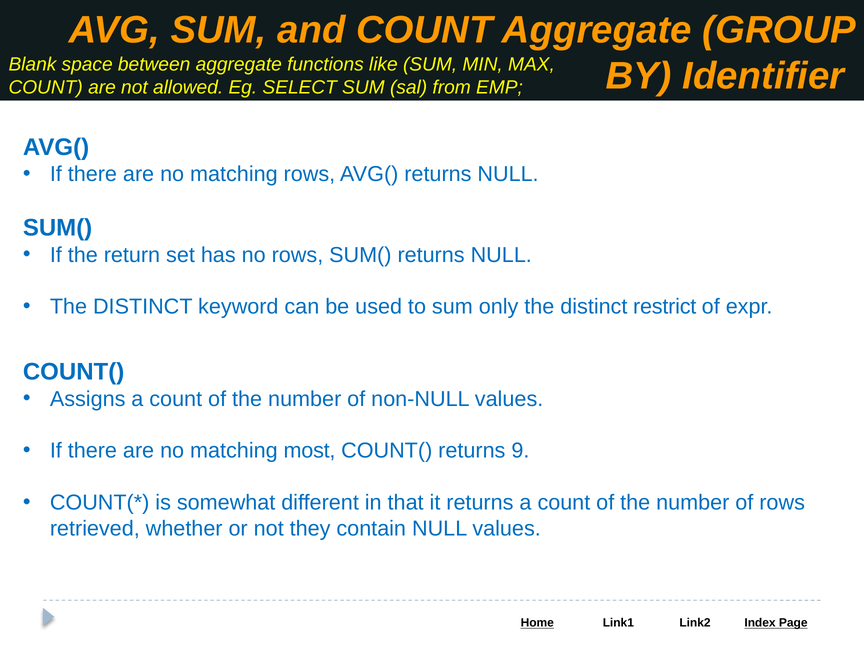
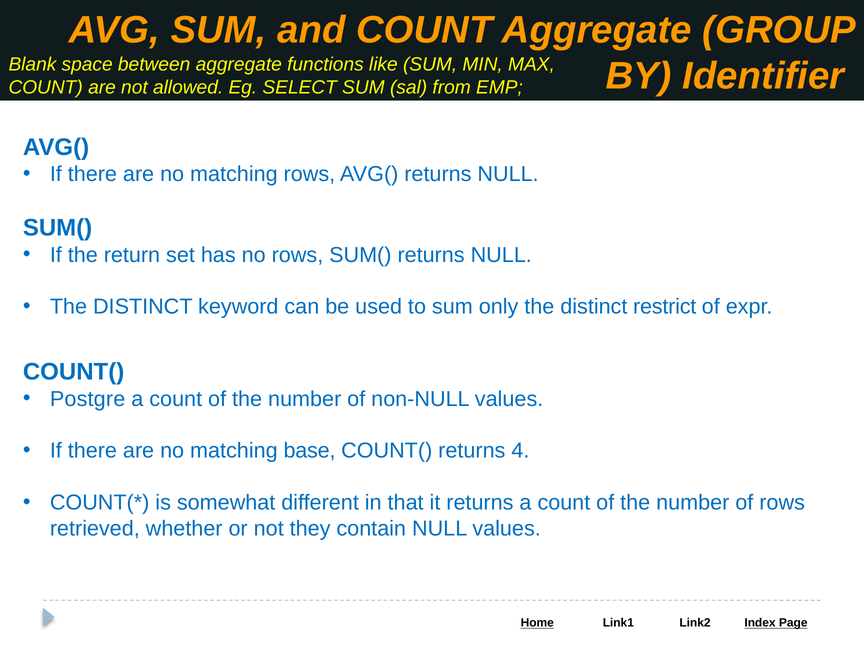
Assigns: Assigns -> Postgre
most: most -> base
9: 9 -> 4
